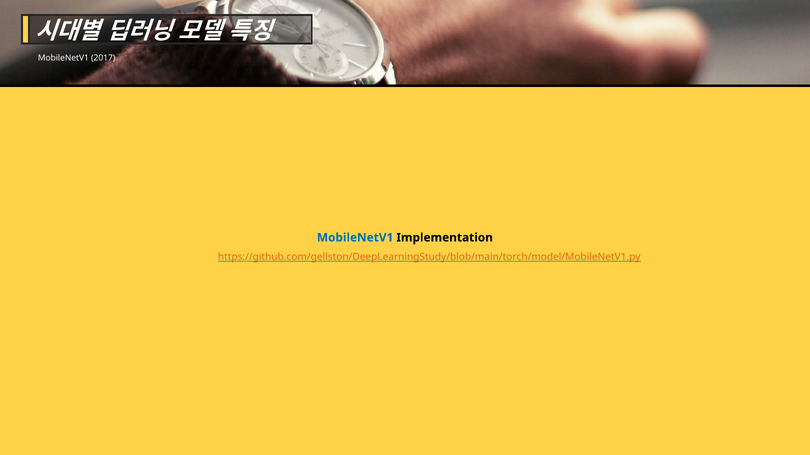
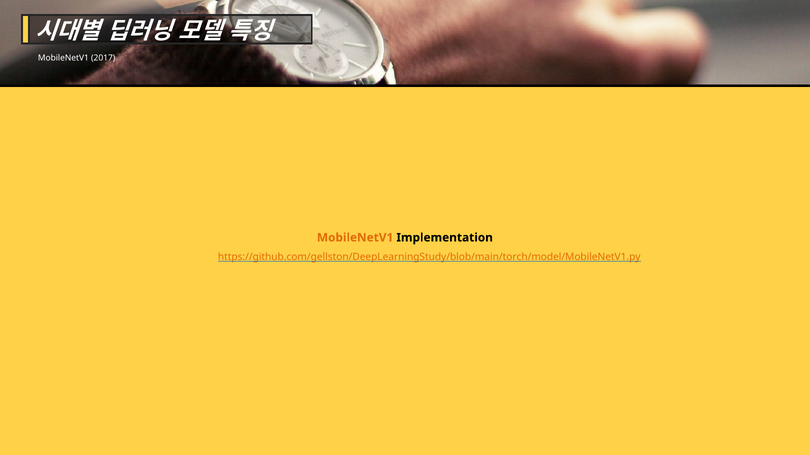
MobileNetV1 at (355, 238) colour: blue -> orange
